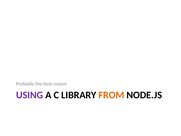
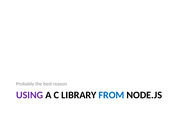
FROM colour: orange -> blue
